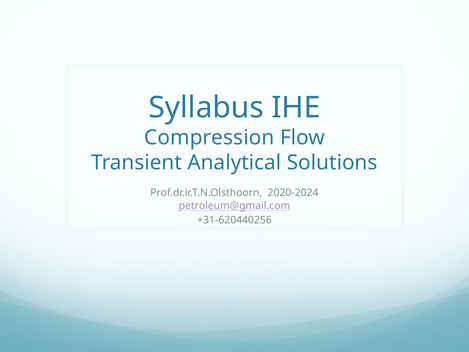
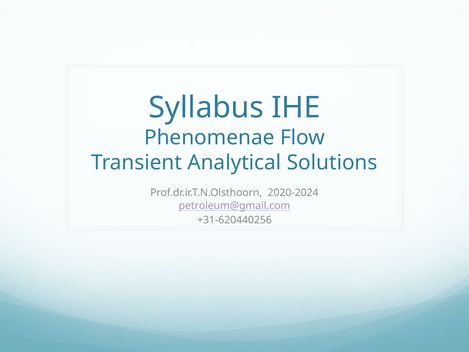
Compression: Compression -> Phenomenae
